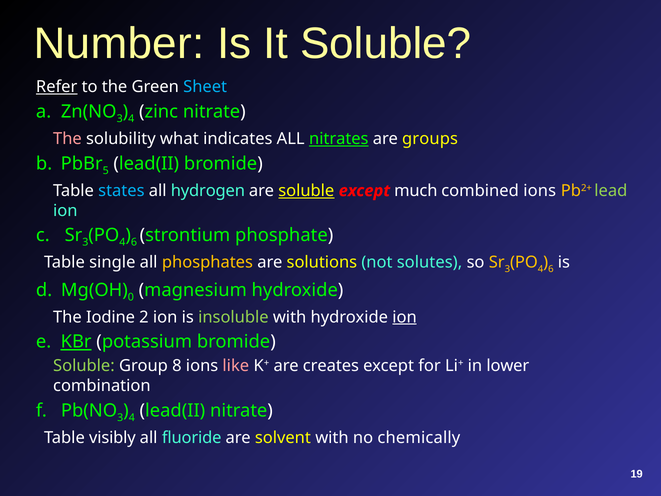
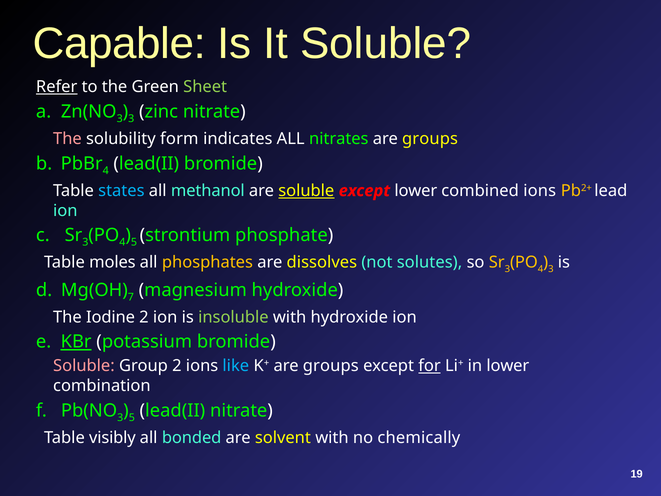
Number: Number -> Capable
Sheet colour: light blue -> light green
4 at (131, 119): 4 -> 3
what: what -> form
nitrates underline: present -> none
5 at (106, 171): 5 -> 4
hydrogen: hydrogen -> methanol
except much: much -> lower
lead colour: light green -> white
6 at (134, 242): 6 -> 5
single: single -> moles
solutions: solutions -> dissolves
6 at (551, 269): 6 -> 3
0: 0 -> 7
ion at (405, 317) underline: present -> none
Soluble at (84, 366) colour: light green -> pink
Group 8: 8 -> 2
like colour: pink -> light blue
K+ are creates: creates -> groups
for underline: none -> present
4 at (132, 417): 4 -> 5
fluoride: fluoride -> bonded
